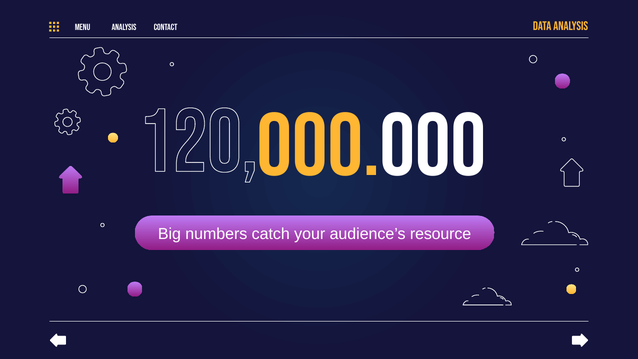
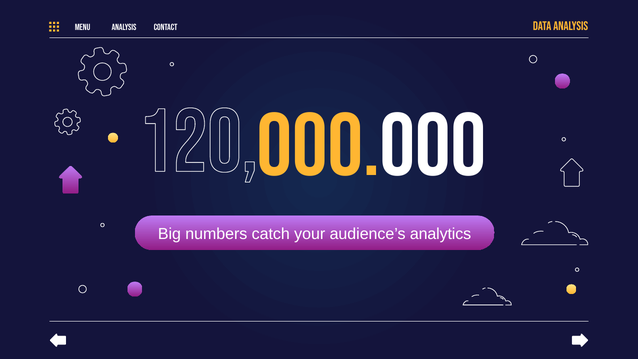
resource: resource -> analytics
